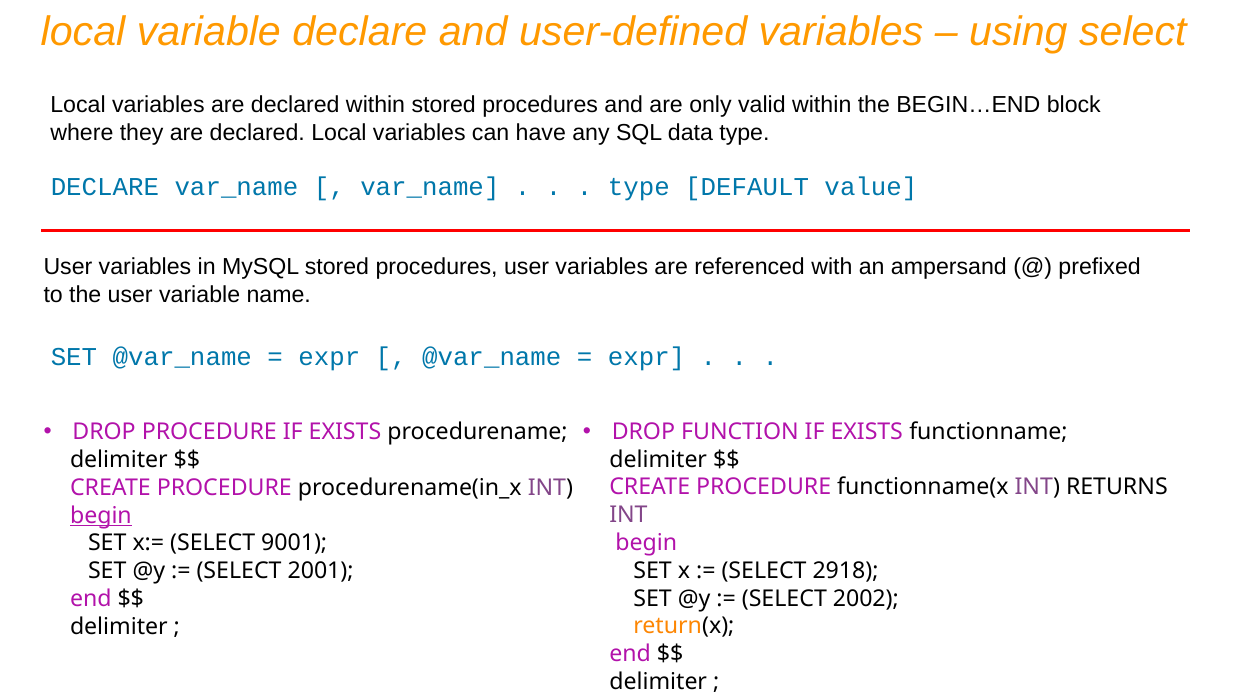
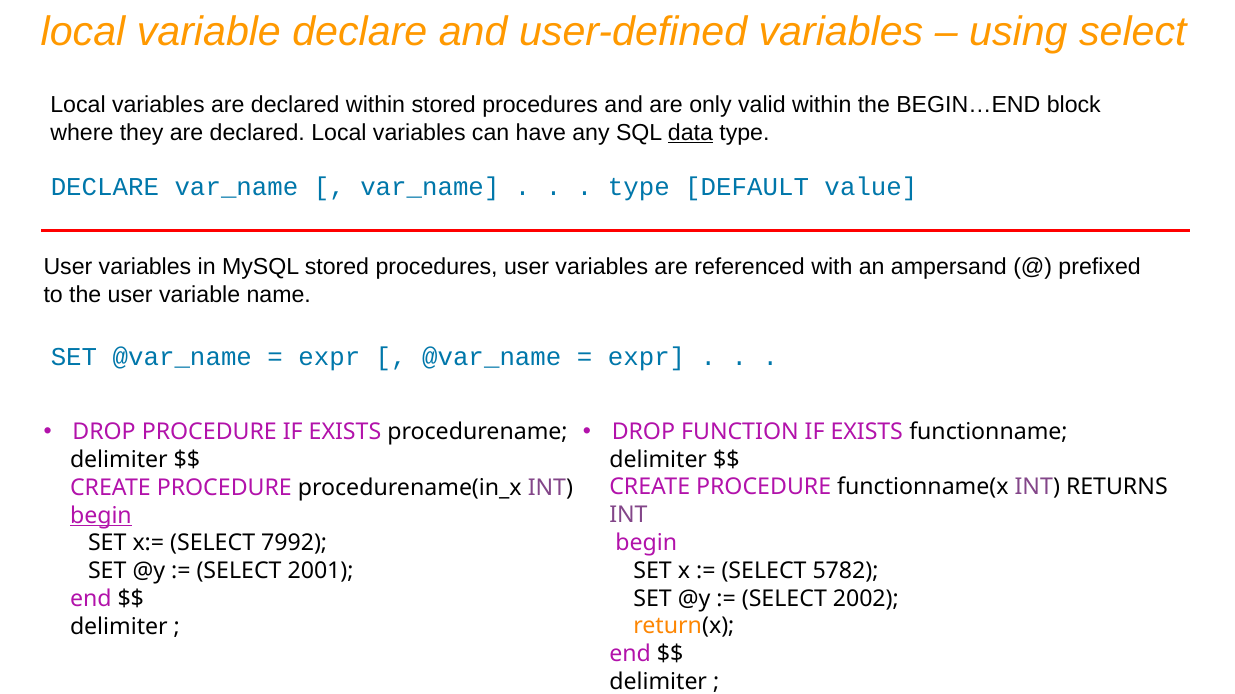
data underline: none -> present
9001: 9001 -> 7992
2918: 2918 -> 5782
